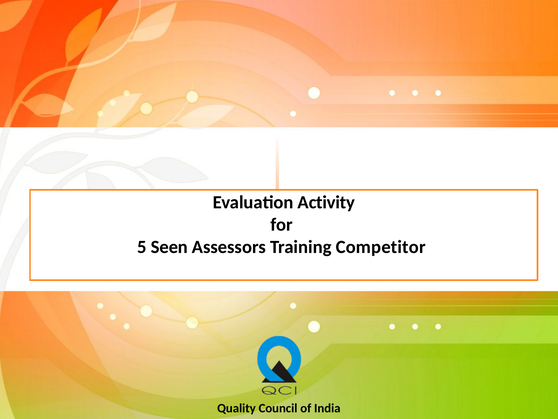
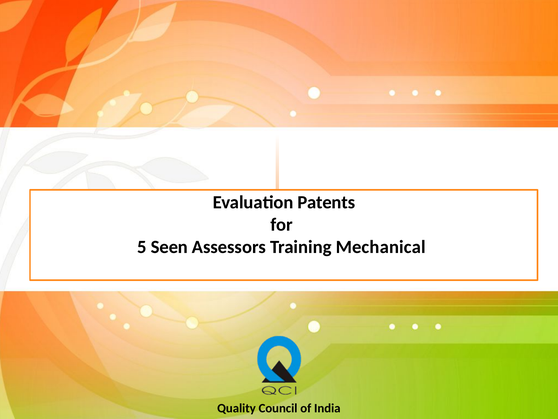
Activity: Activity -> Patents
Competitor: Competitor -> Mechanical
